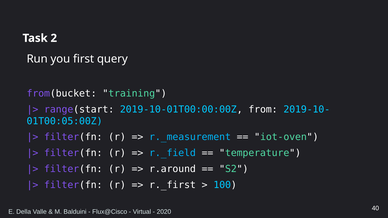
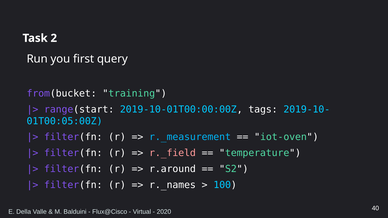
from: from -> tags
r._field colour: light blue -> pink
r._first: r._first -> r._names
